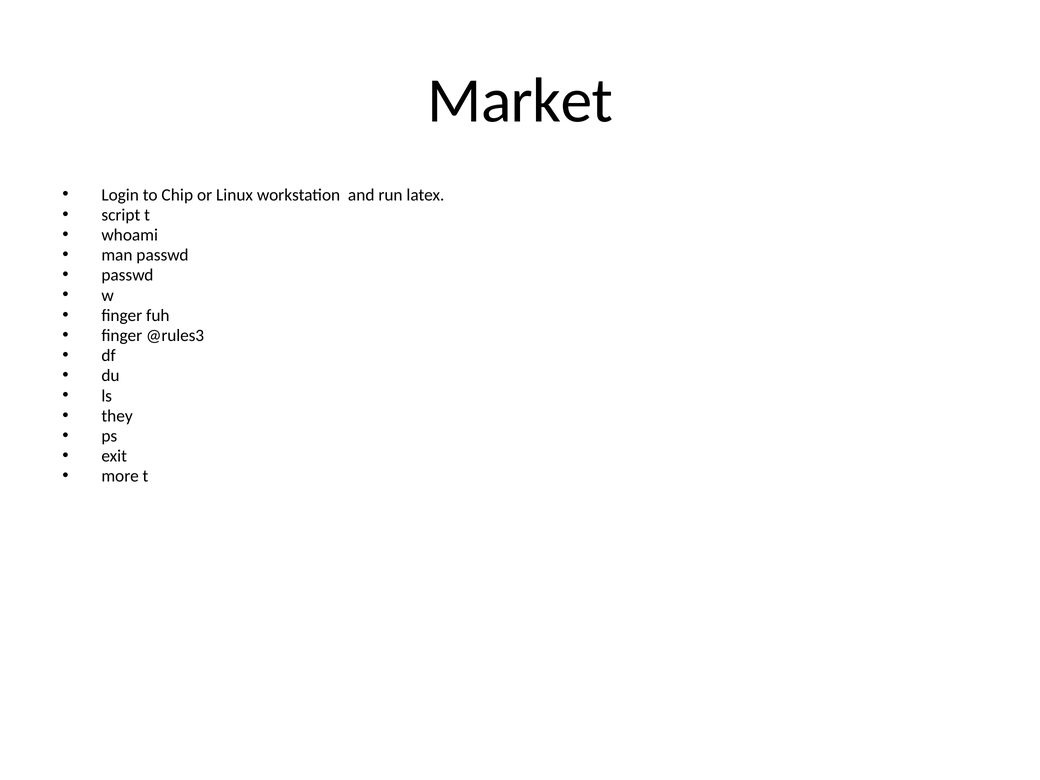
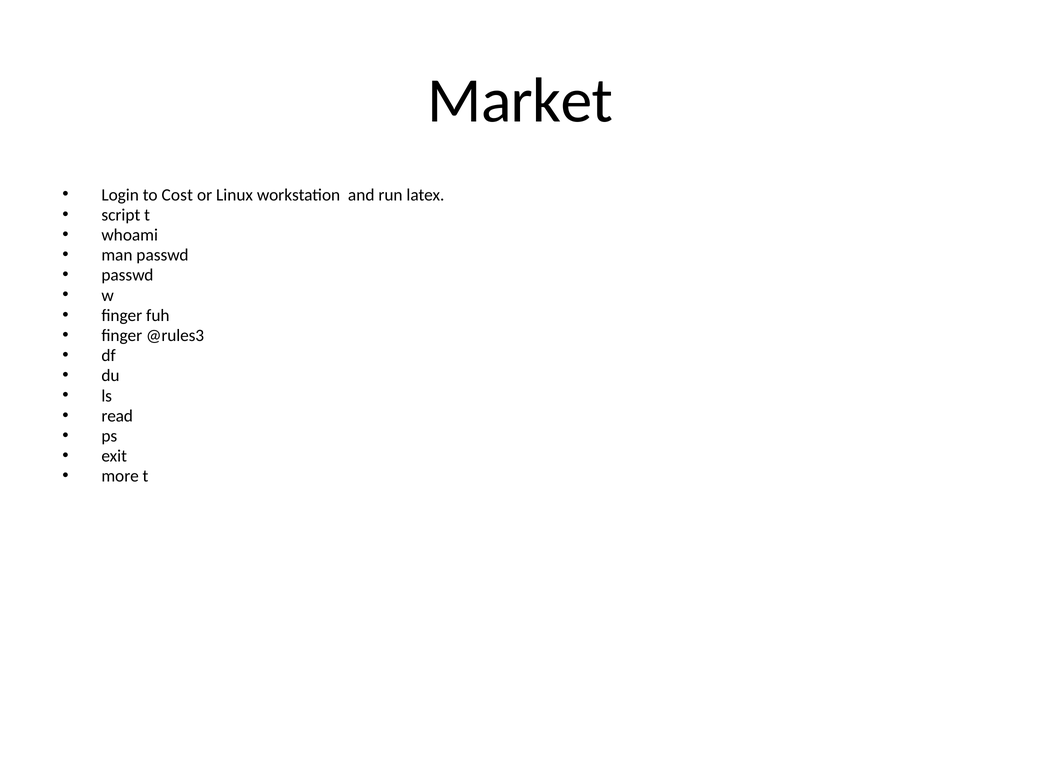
Chip: Chip -> Cost
they: they -> read
